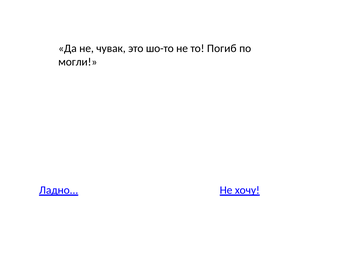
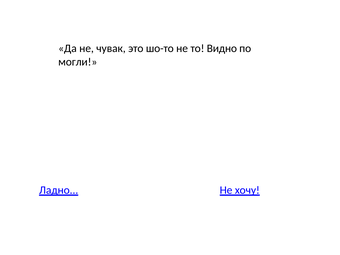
Погиб: Погиб -> Видно
